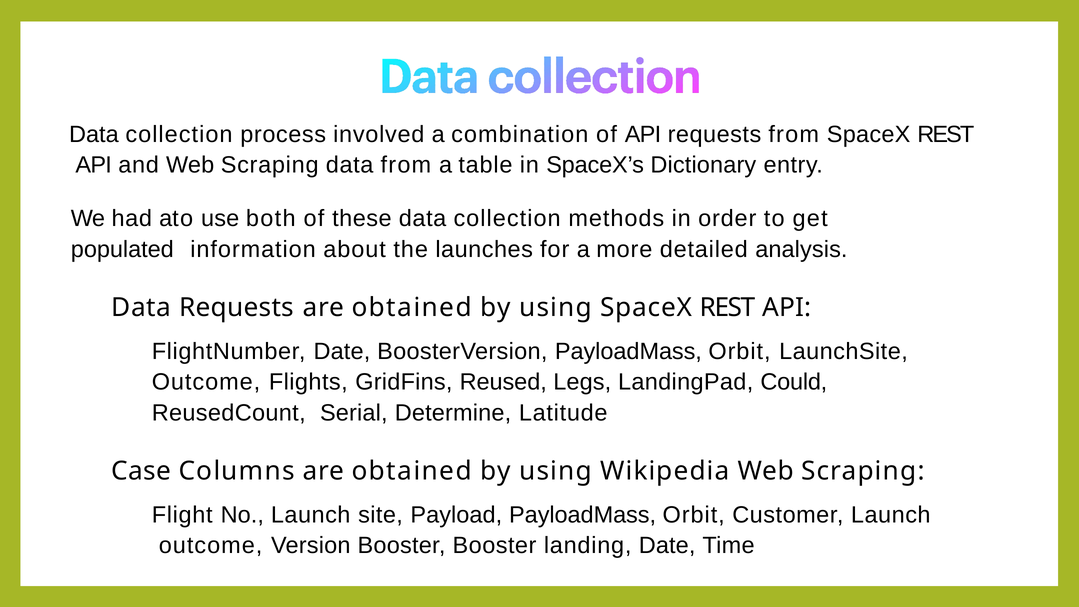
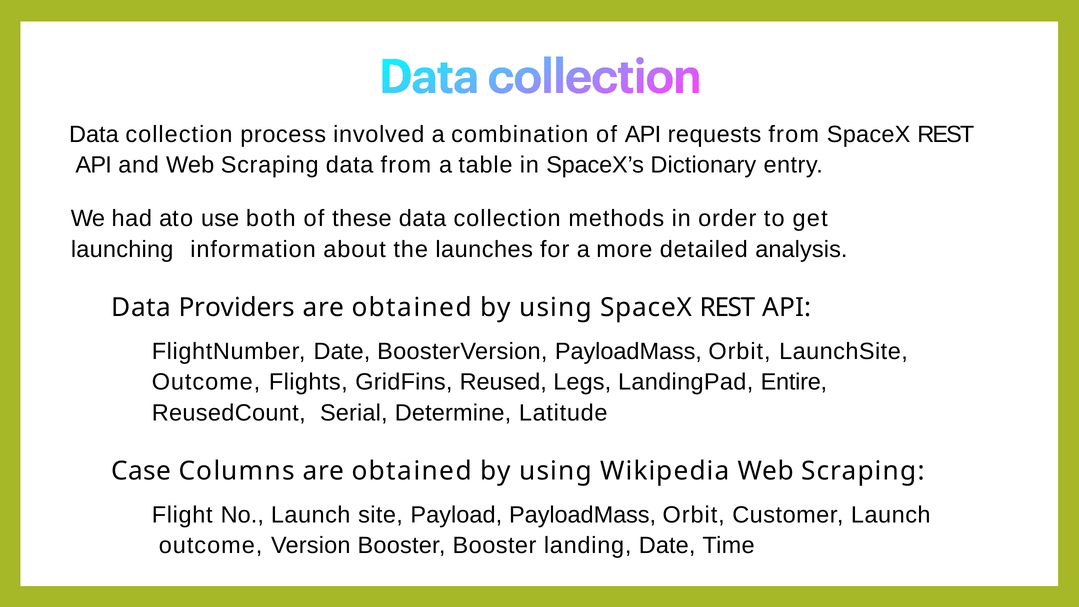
populated: populated -> launching
Data Requests: Requests -> Providers
Could: Could -> Entire
